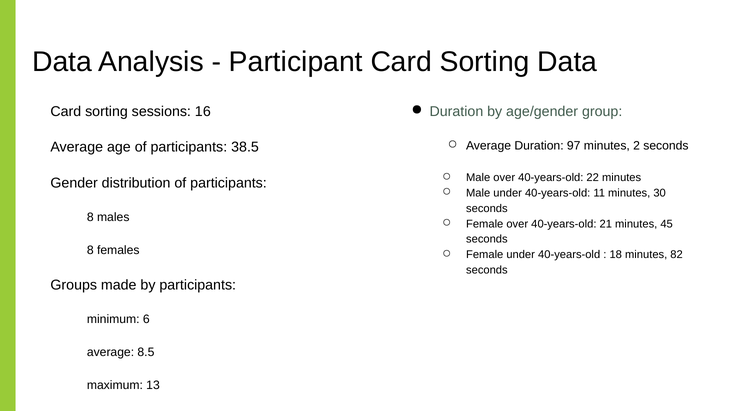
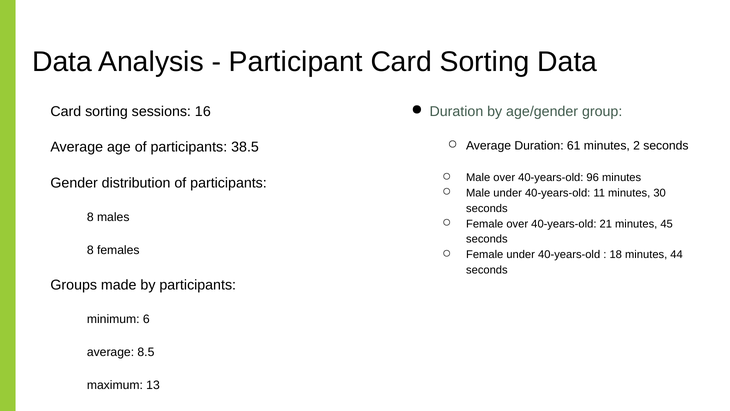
97: 97 -> 61
22: 22 -> 96
82: 82 -> 44
